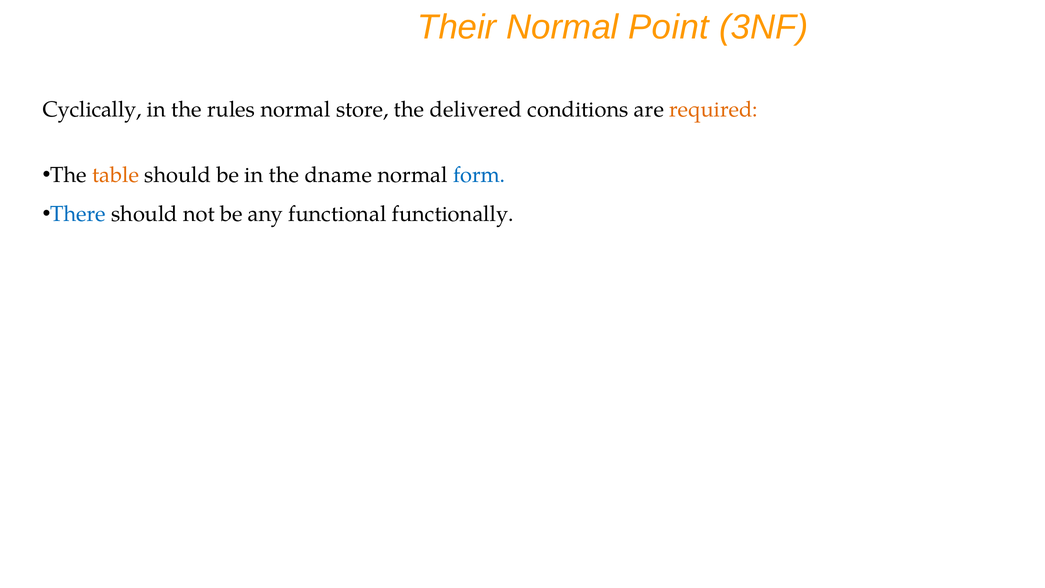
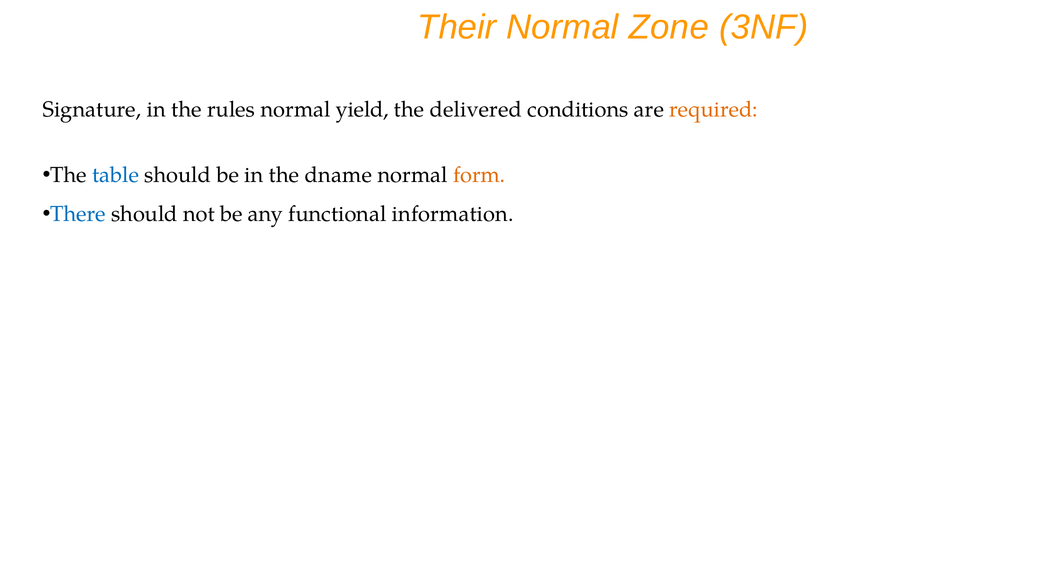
Point: Point -> Zone
Cyclically: Cyclically -> Signature
store: store -> yield
table colour: orange -> blue
form colour: blue -> orange
functionally: functionally -> information
